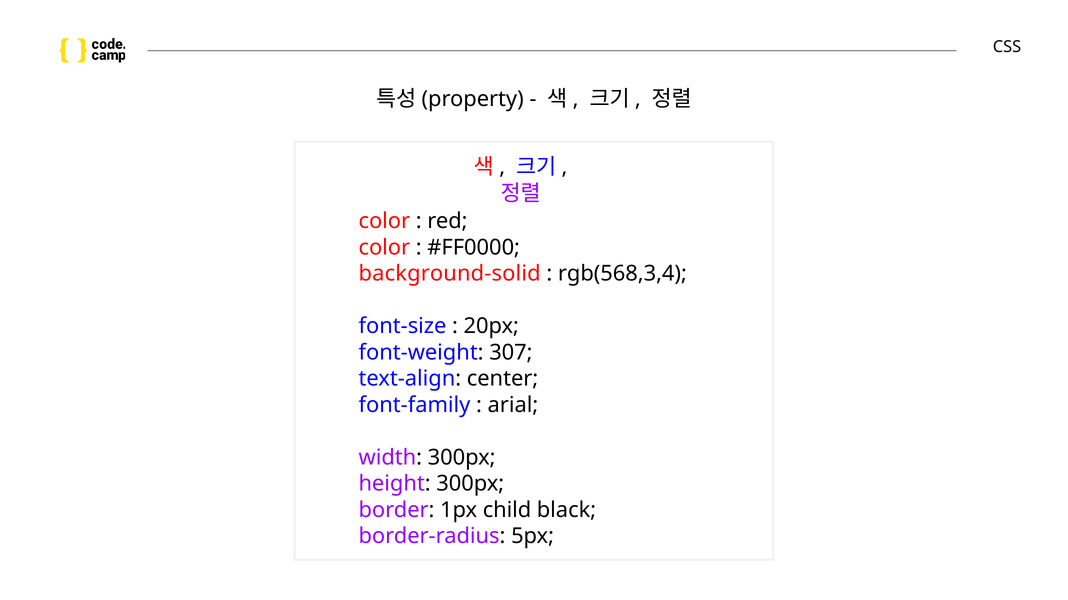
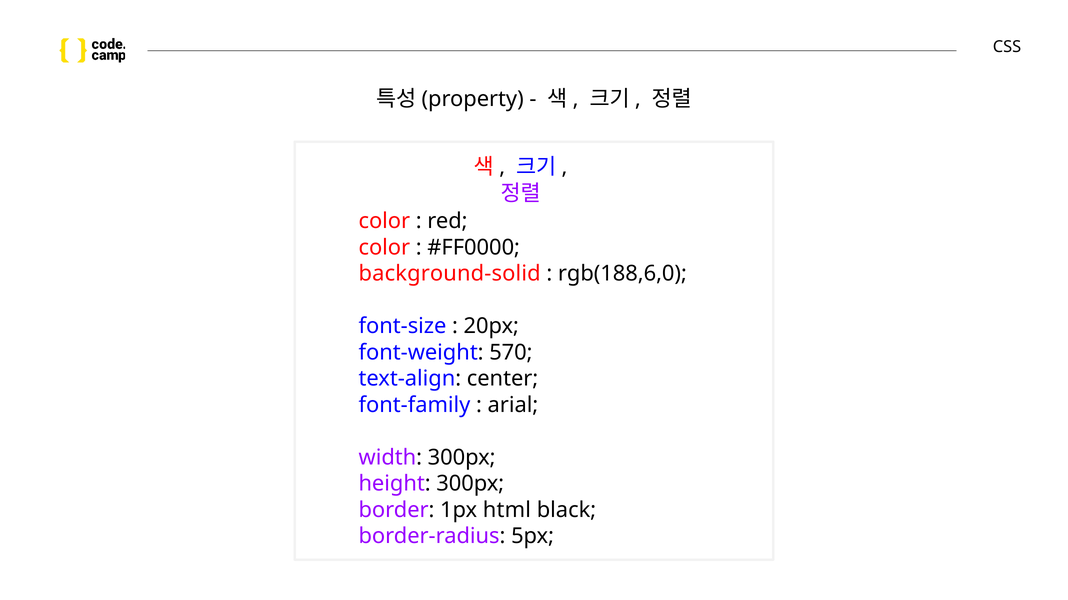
rgb(568,3,4: rgb(568,3,4 -> rgb(188,6,0
307: 307 -> 570
child: child -> html
